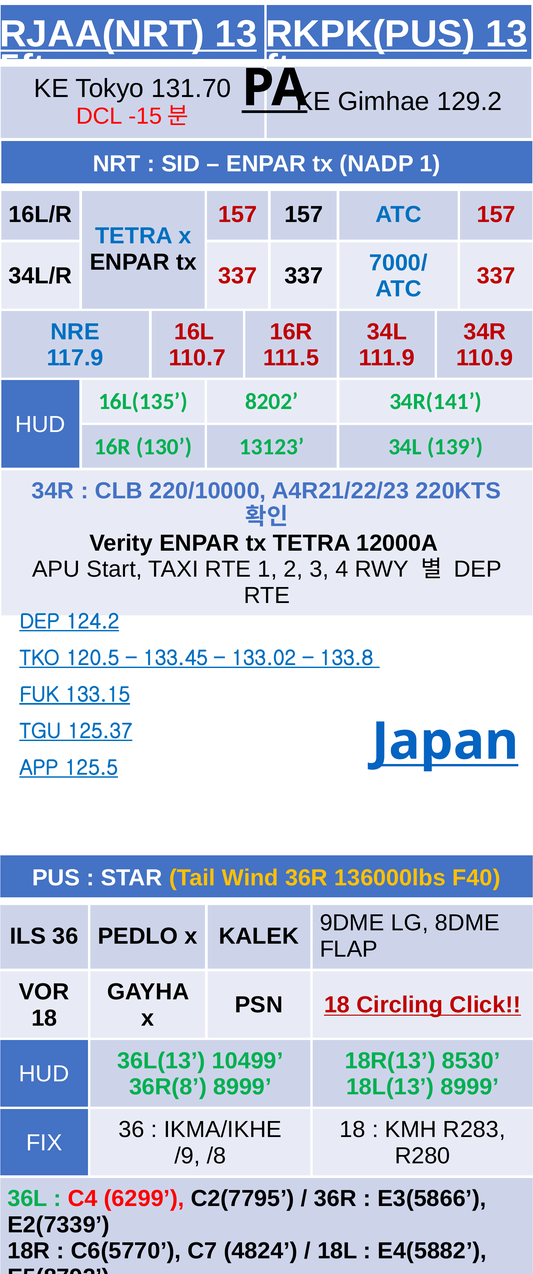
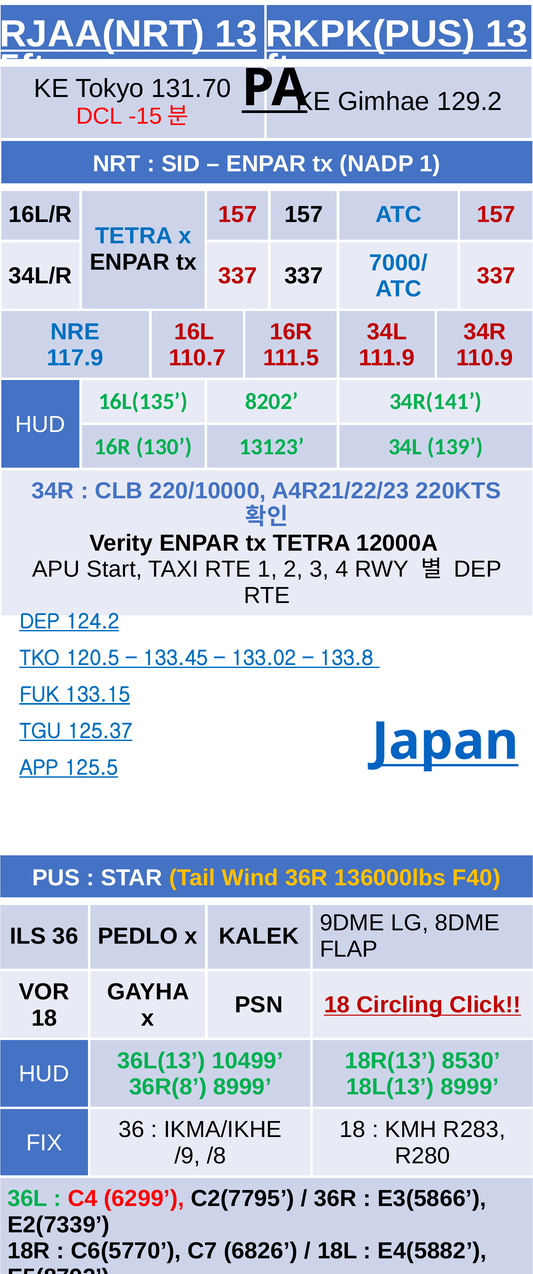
4824: 4824 -> 6826
